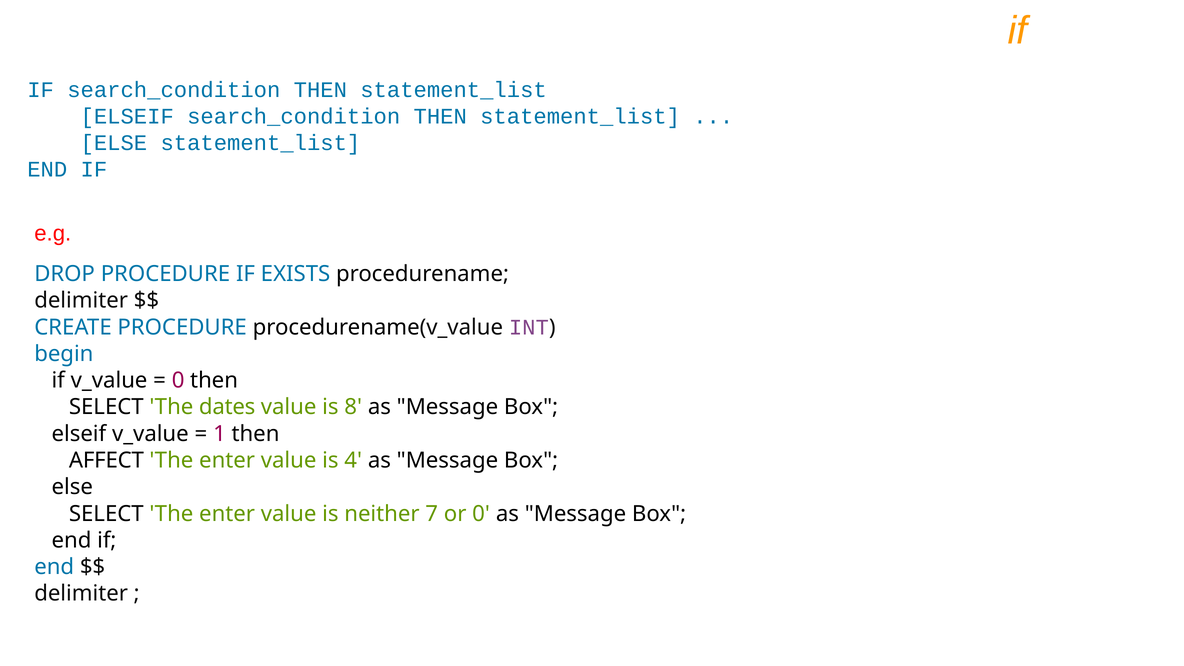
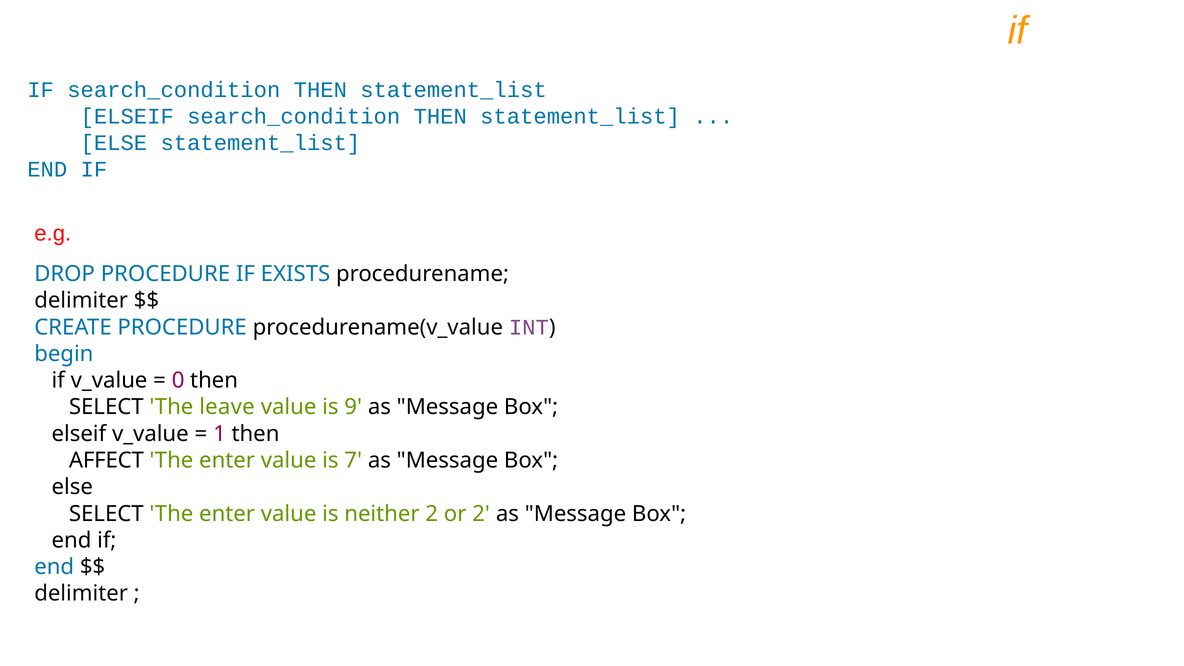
dates: dates -> leave
8: 8 -> 9
4: 4 -> 7
neither 7: 7 -> 2
or 0: 0 -> 2
